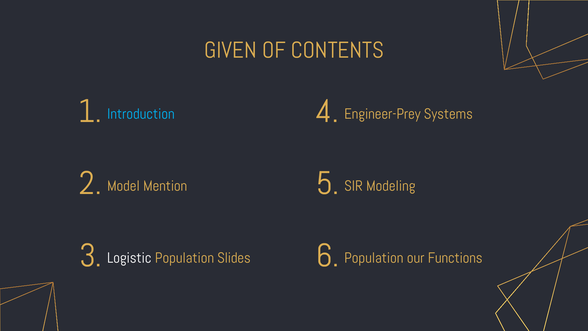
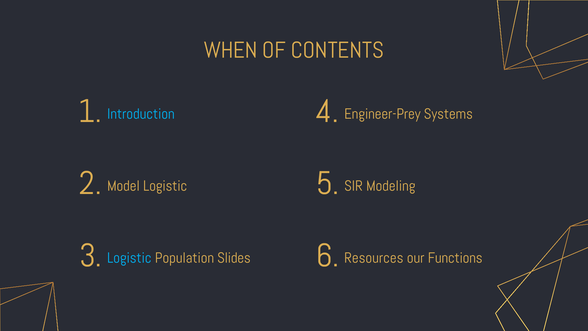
GIVEN: GIVEN -> WHEN
Model Mention: Mention -> Logistic
Logistic at (129, 258) colour: white -> light blue
Population at (374, 258): Population -> Resources
